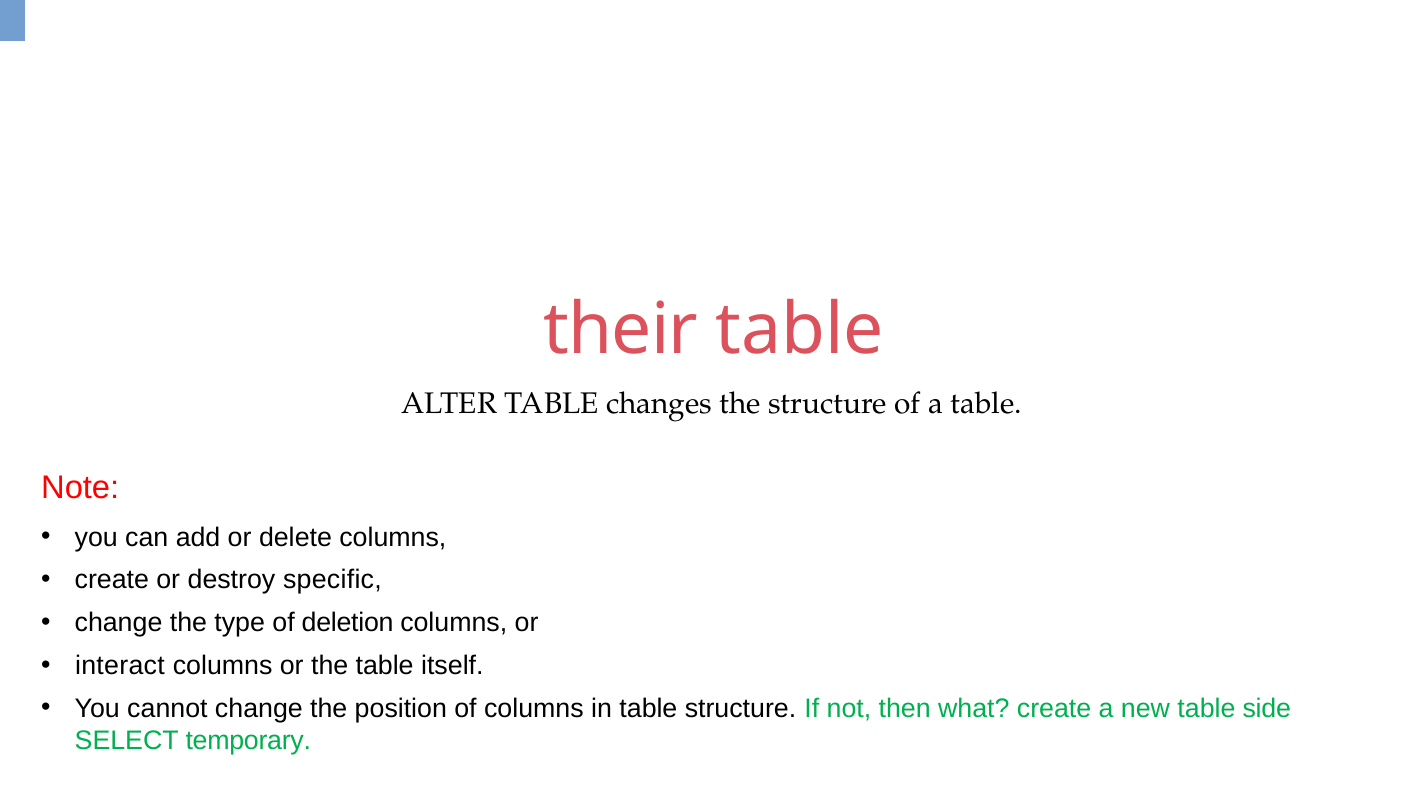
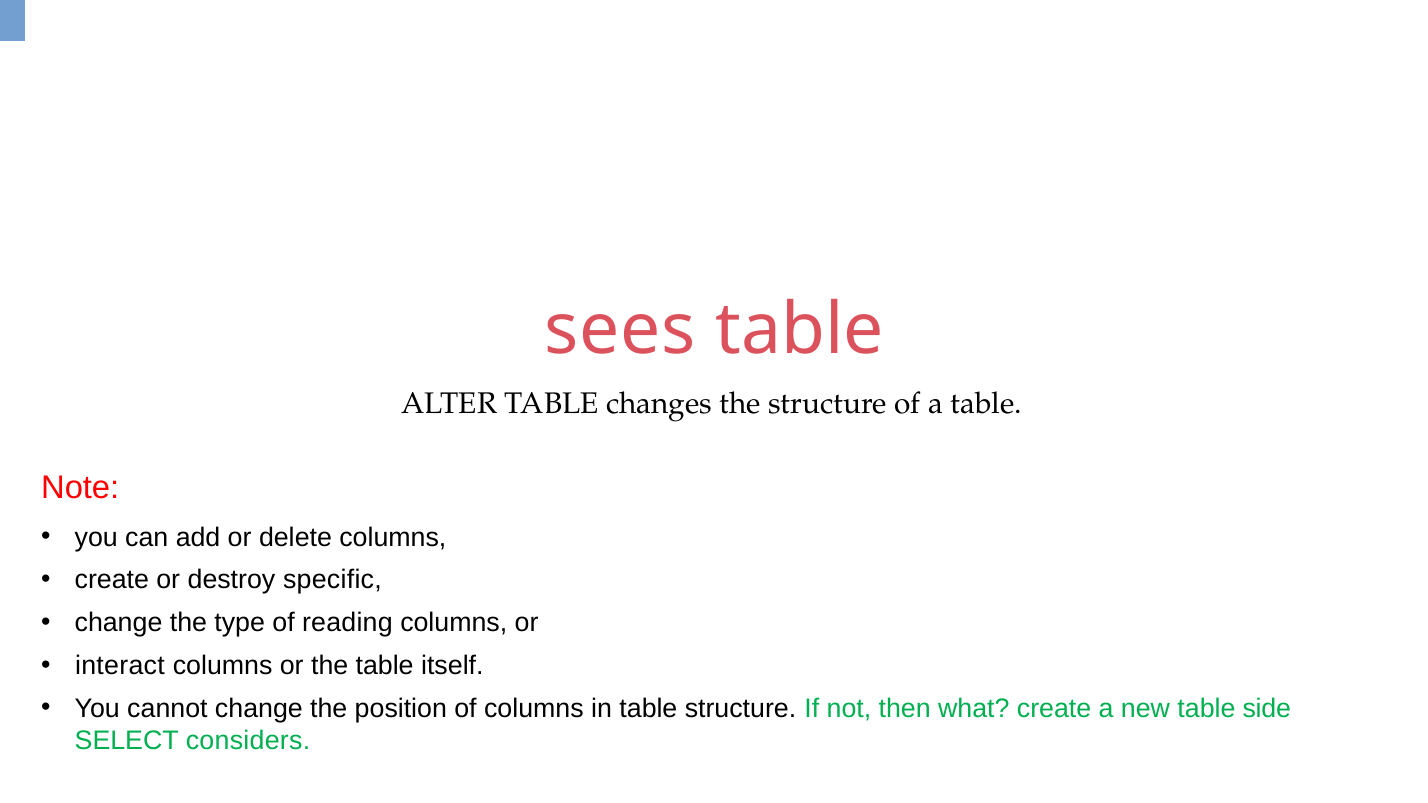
their: their -> sees
deletion: deletion -> reading
temporary: temporary -> considers
